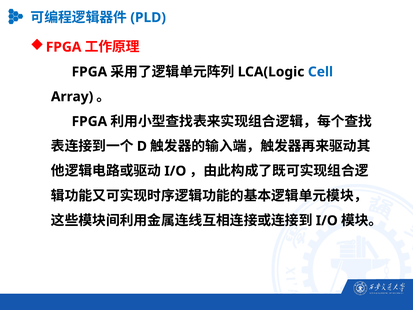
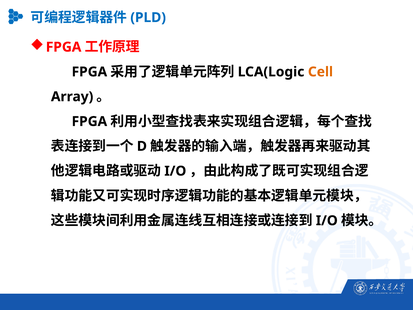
Cell colour: blue -> orange
